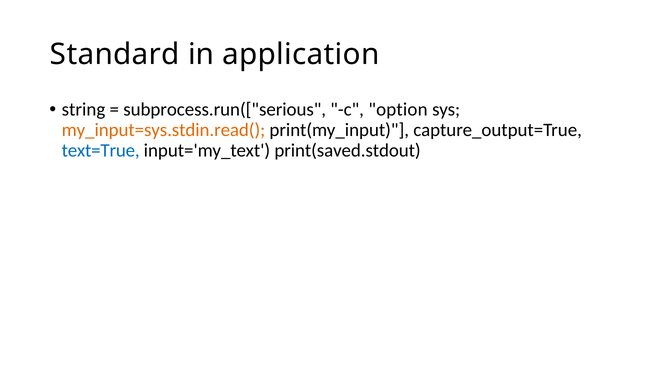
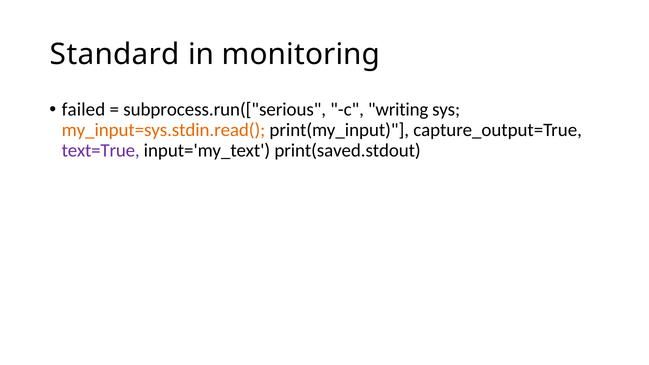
application: application -> monitoring
string: string -> failed
option: option -> writing
text=True colour: blue -> purple
